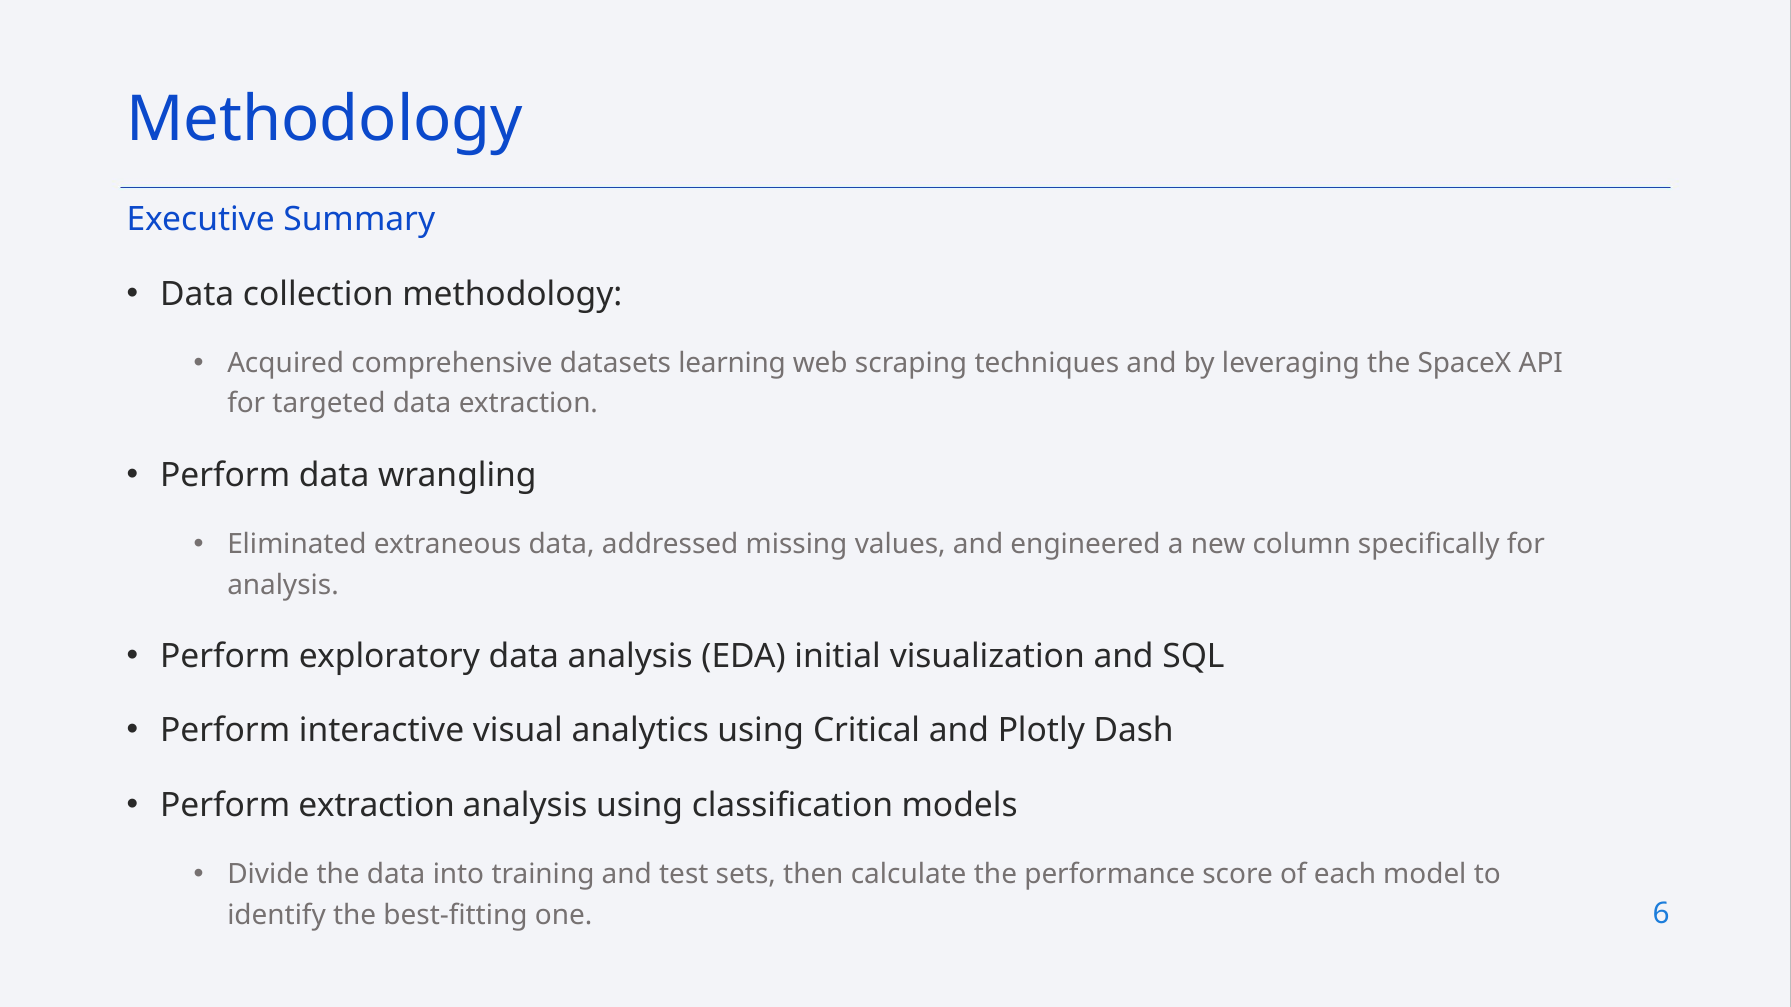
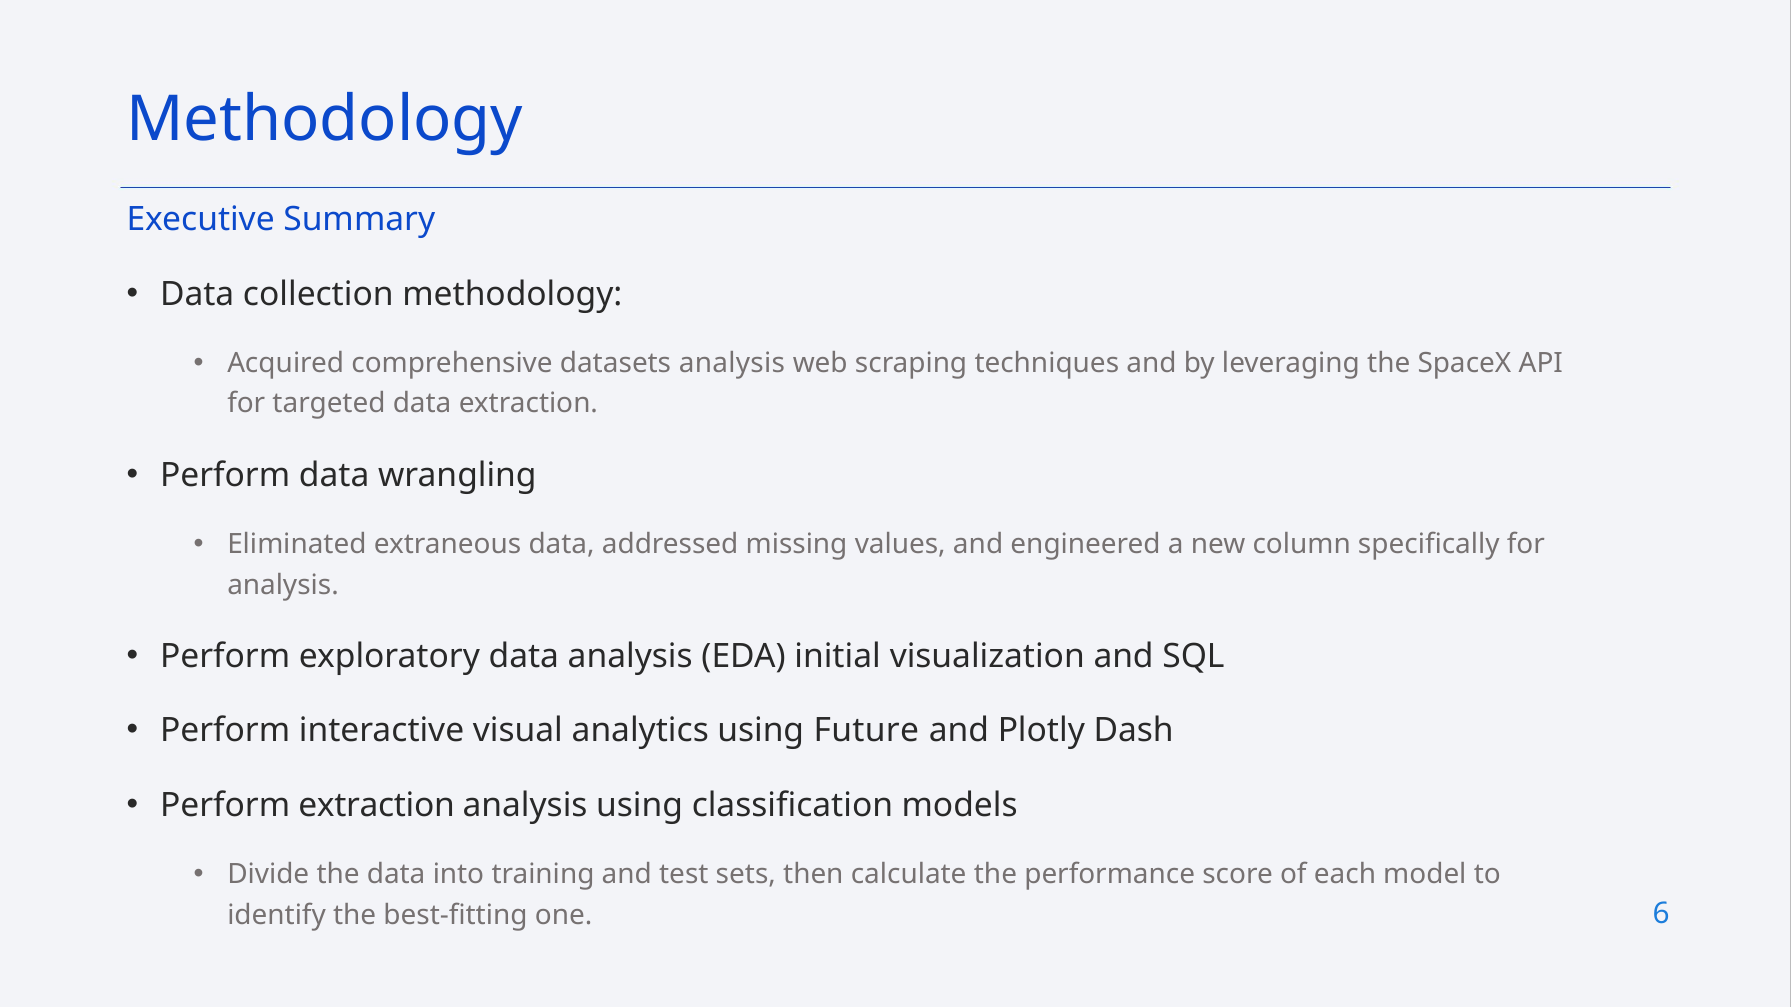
datasets learning: learning -> analysis
Critical: Critical -> Future
